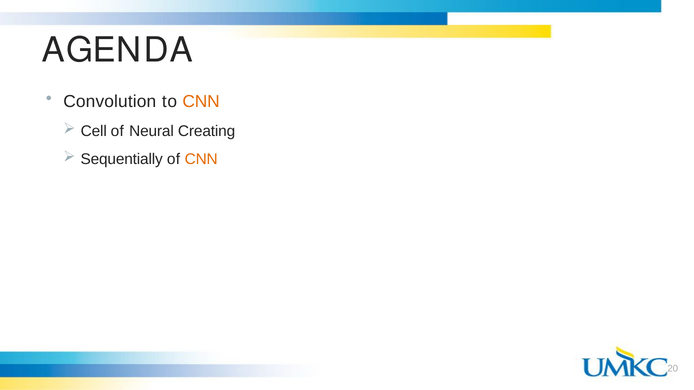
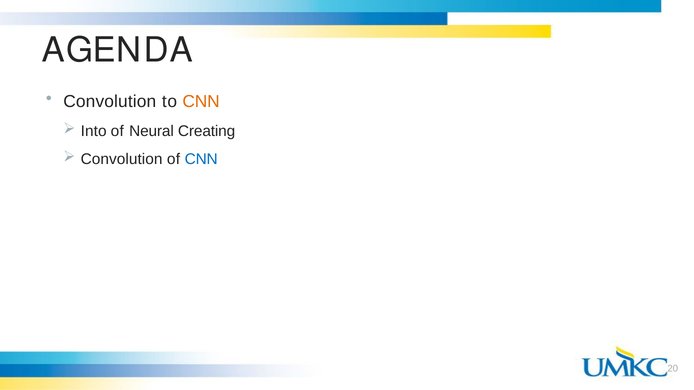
Cell: Cell -> Into
Sequentially at (122, 159): Sequentially -> Convolution
CNN at (201, 159) colour: orange -> blue
